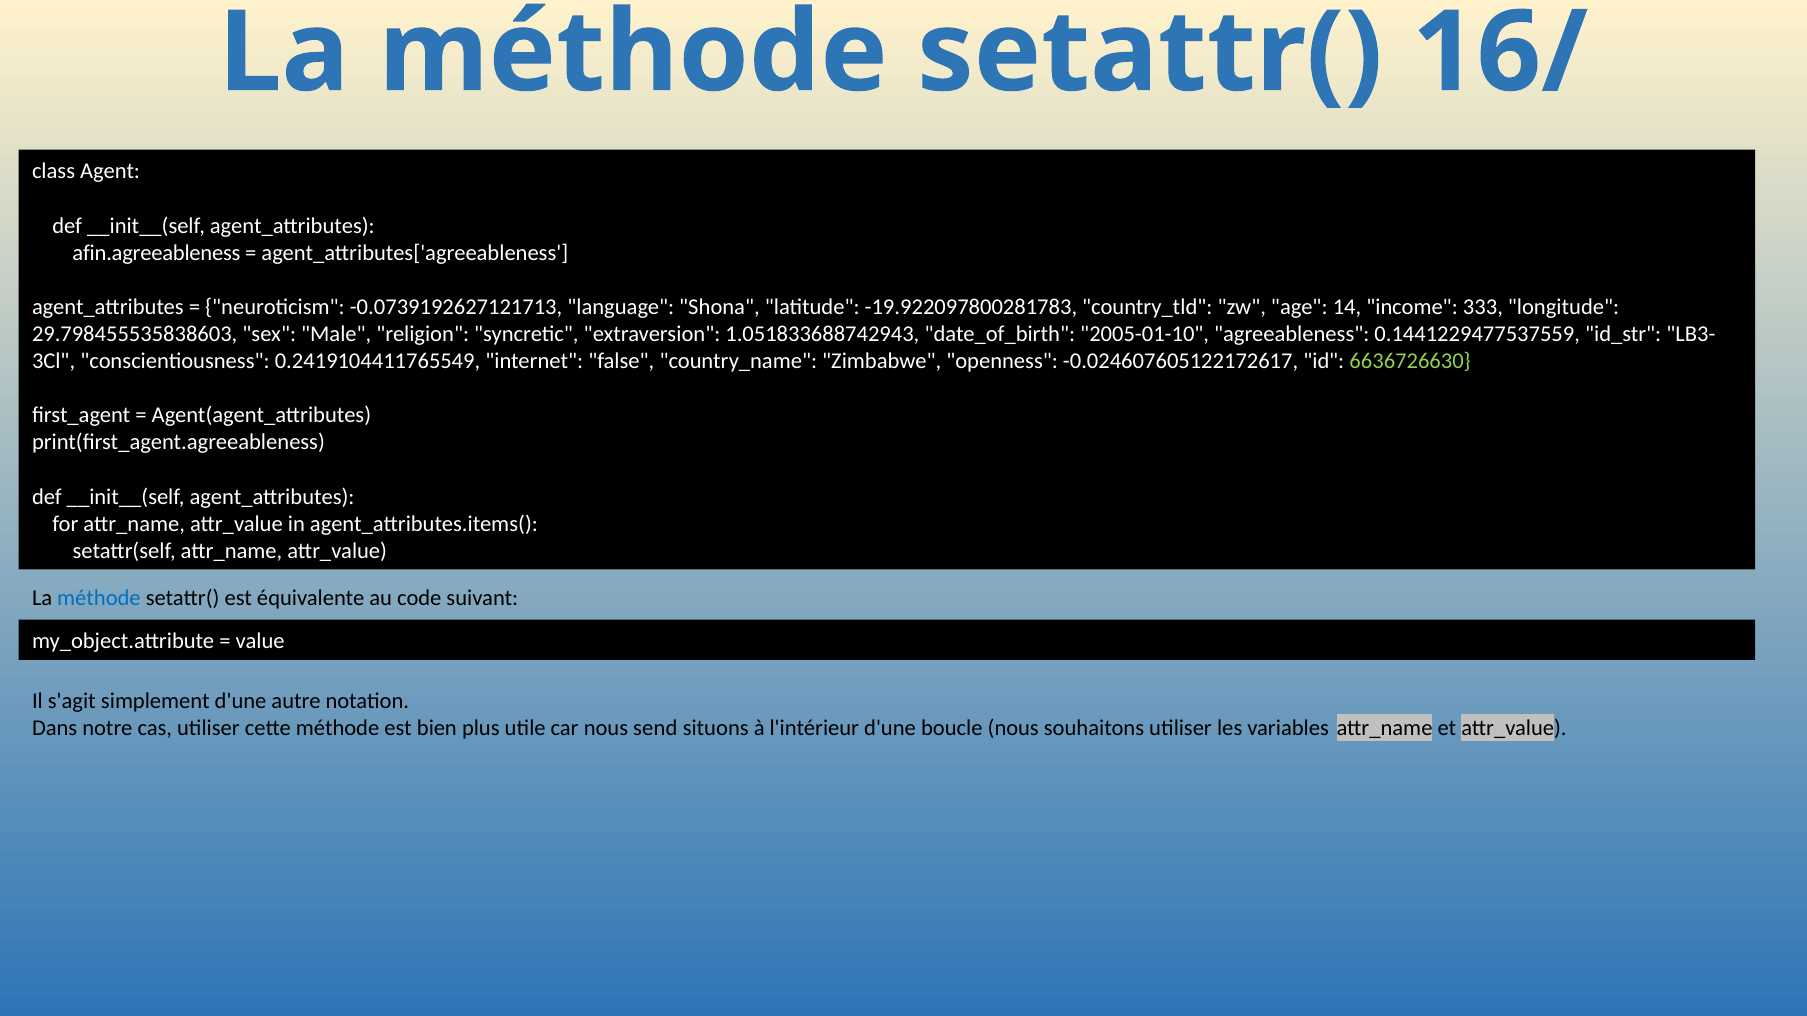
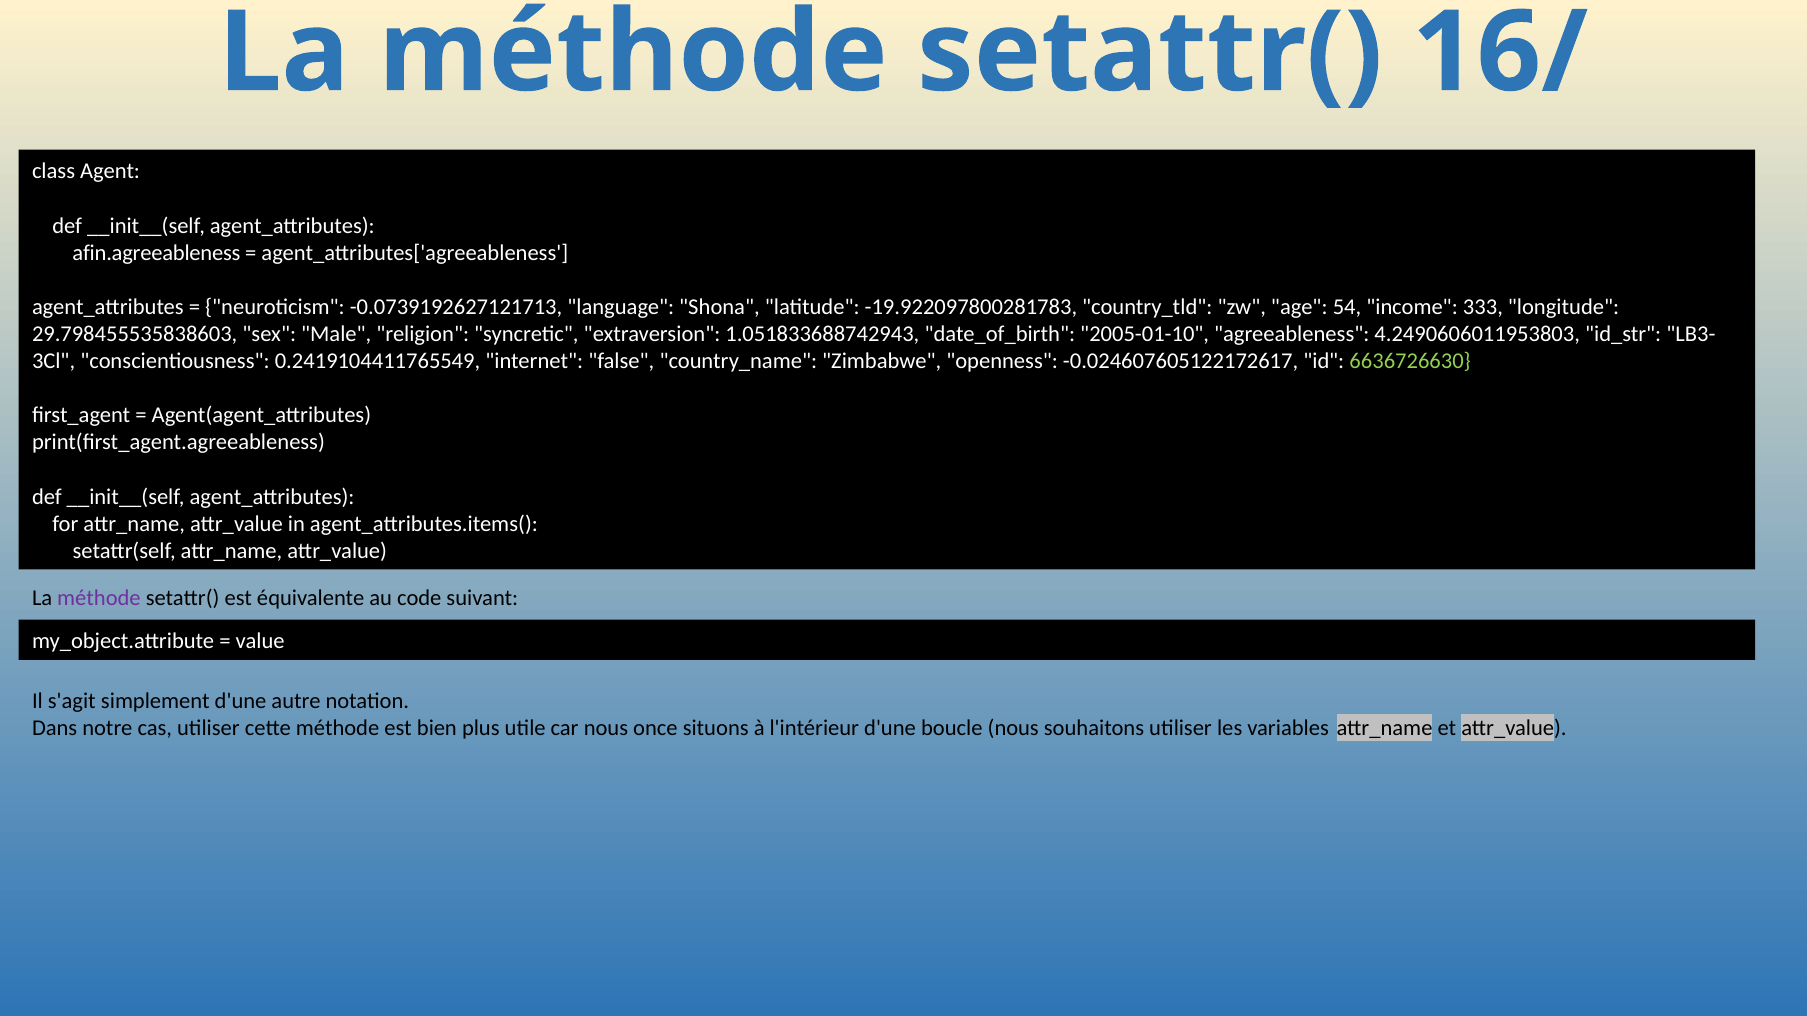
14: 14 -> 54
0.1441229477537559: 0.1441229477537559 -> 4.2490606011953803
méthode at (99, 598) colour: blue -> purple
send: send -> once
